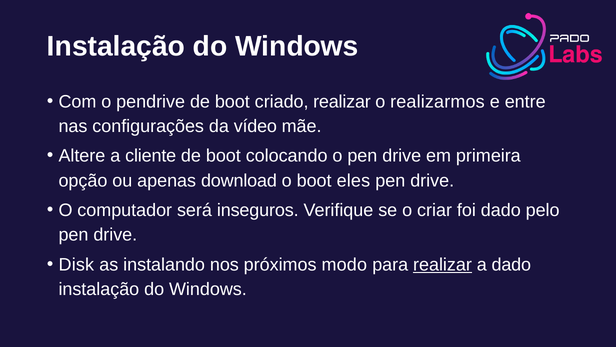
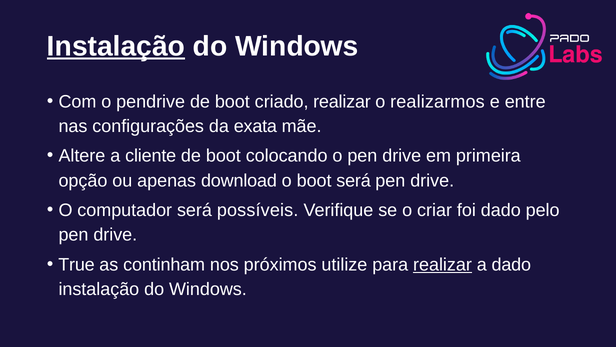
Instalação at (116, 46) underline: none -> present
vídeo: vídeo -> exata
boot eles: eles -> será
inseguros: inseguros -> possíveis
Disk: Disk -> True
instalando: instalando -> continham
modo: modo -> utilize
